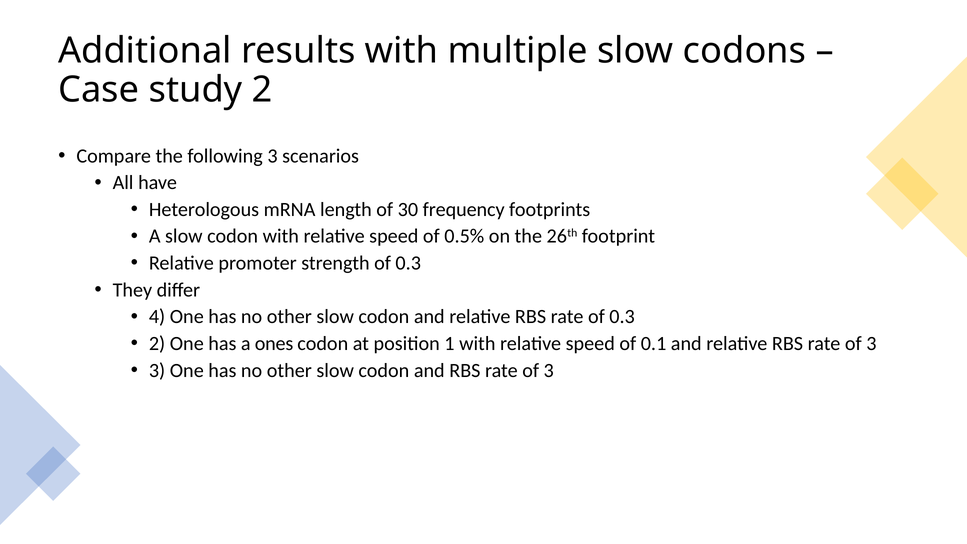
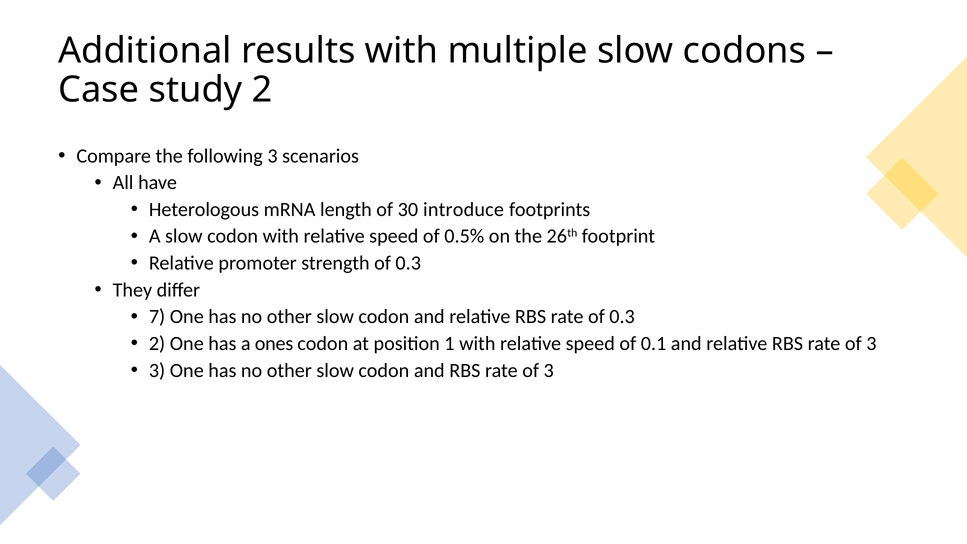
frequency: frequency -> introduce
4: 4 -> 7
